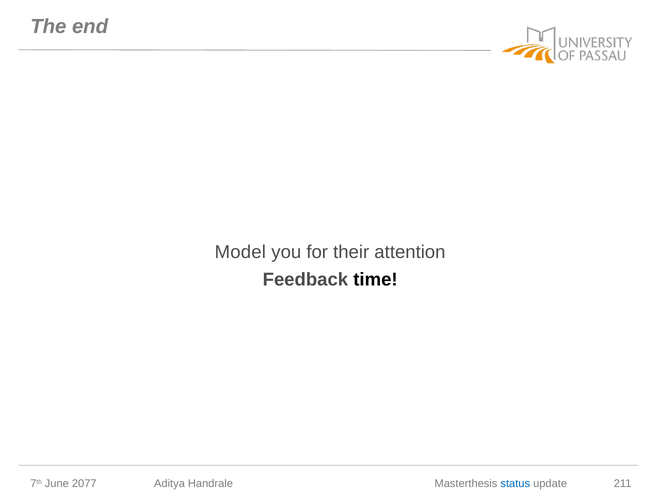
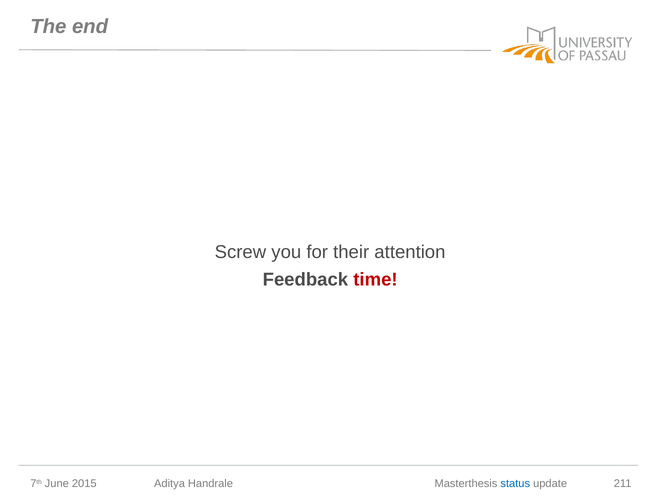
Model: Model -> Screw
time colour: black -> red
2077: 2077 -> 2015
